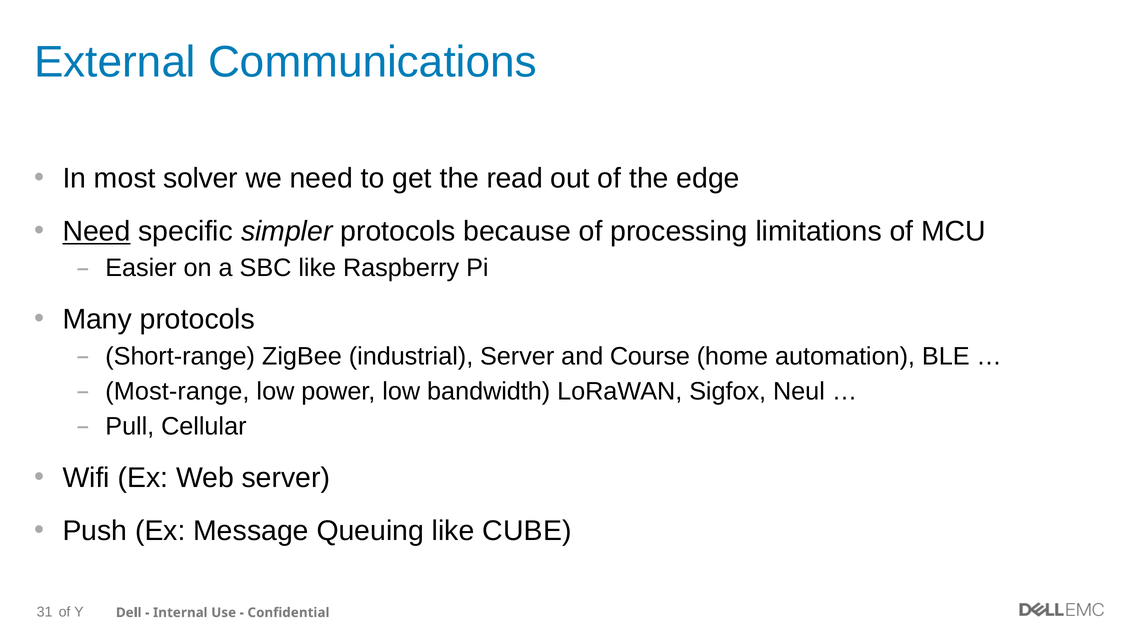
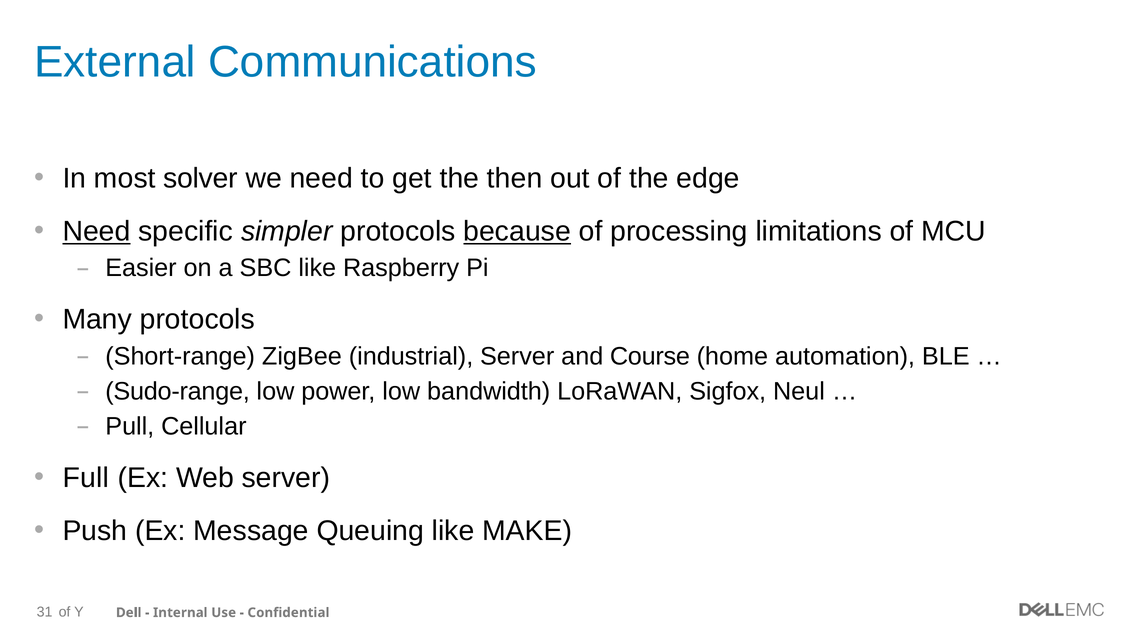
read: read -> then
because underline: none -> present
Most-range: Most-range -> Sudo-range
Wifi: Wifi -> Full
CUBE: CUBE -> MAKE
